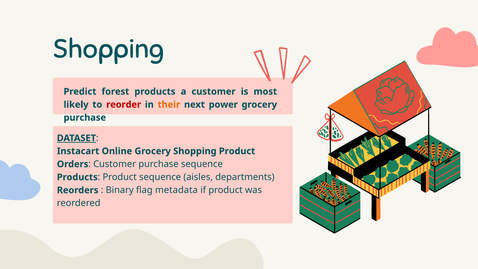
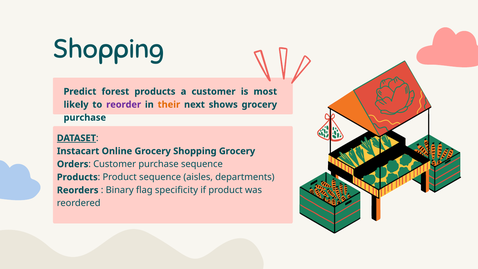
reorder colour: red -> purple
power: power -> shows
Shopping Product: Product -> Grocery
metadata: metadata -> specificity
